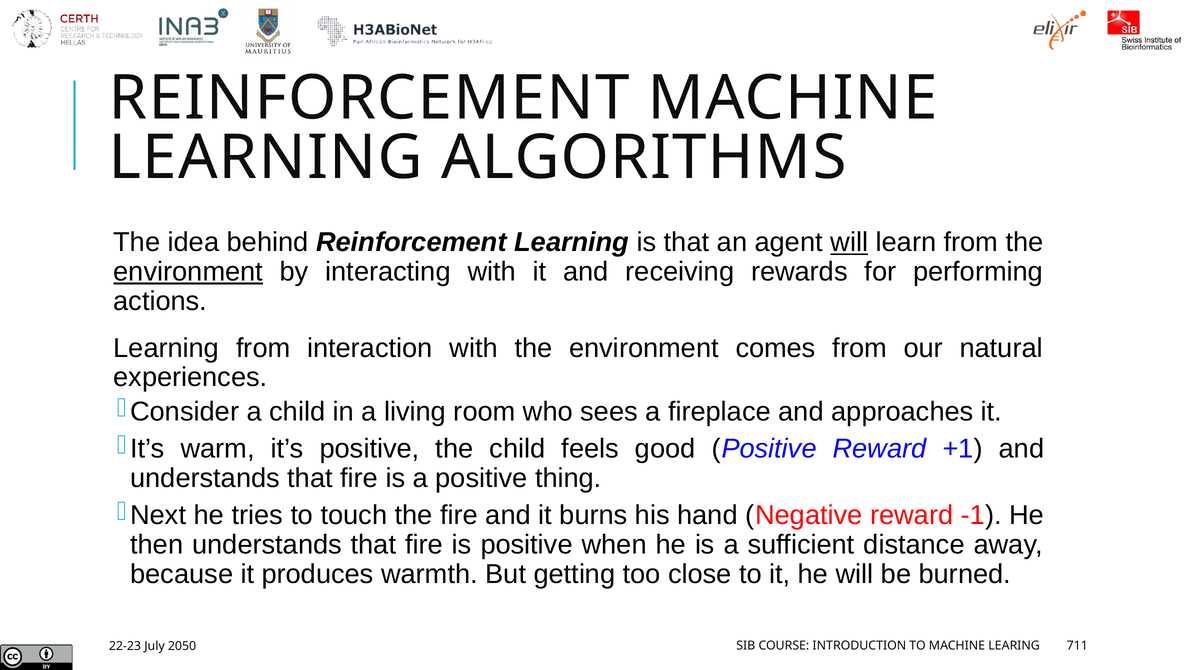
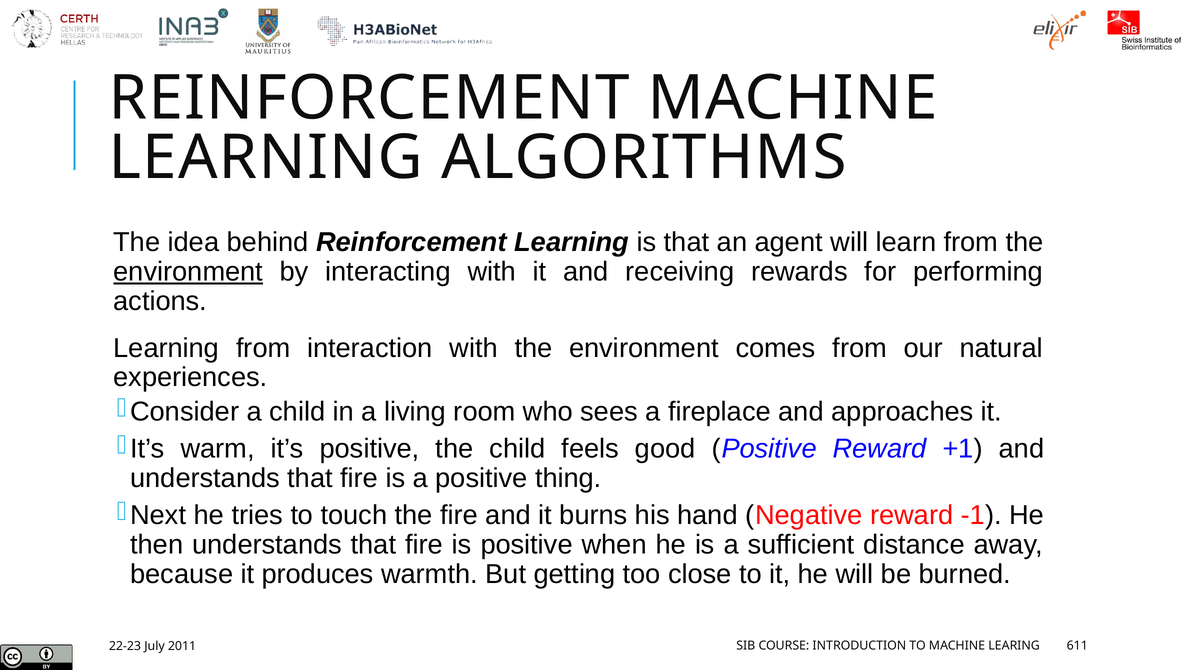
will at (849, 242) underline: present -> none
711: 711 -> 611
2050: 2050 -> 2011
